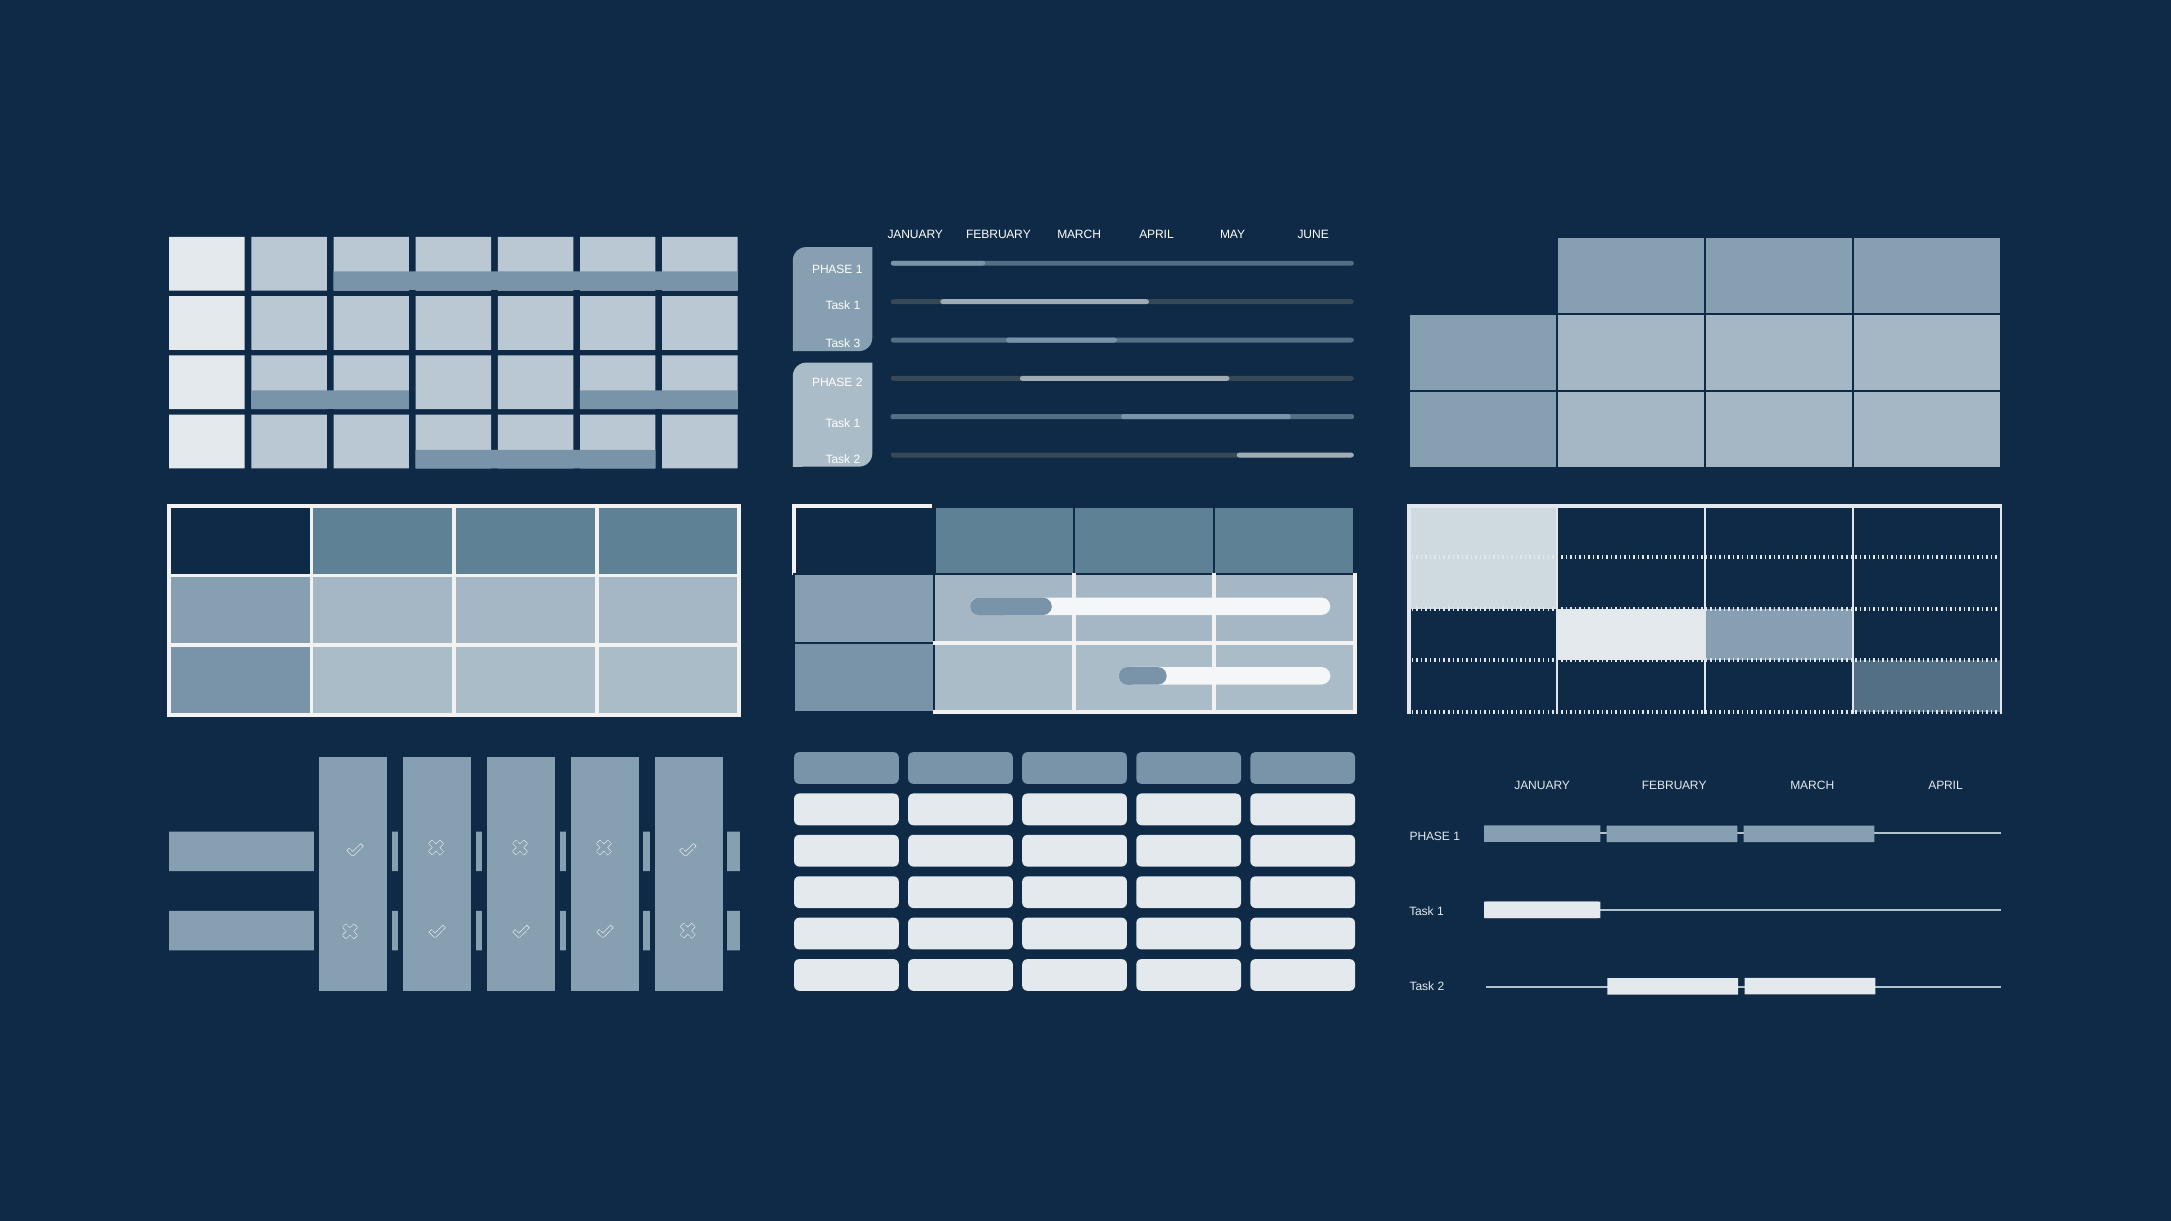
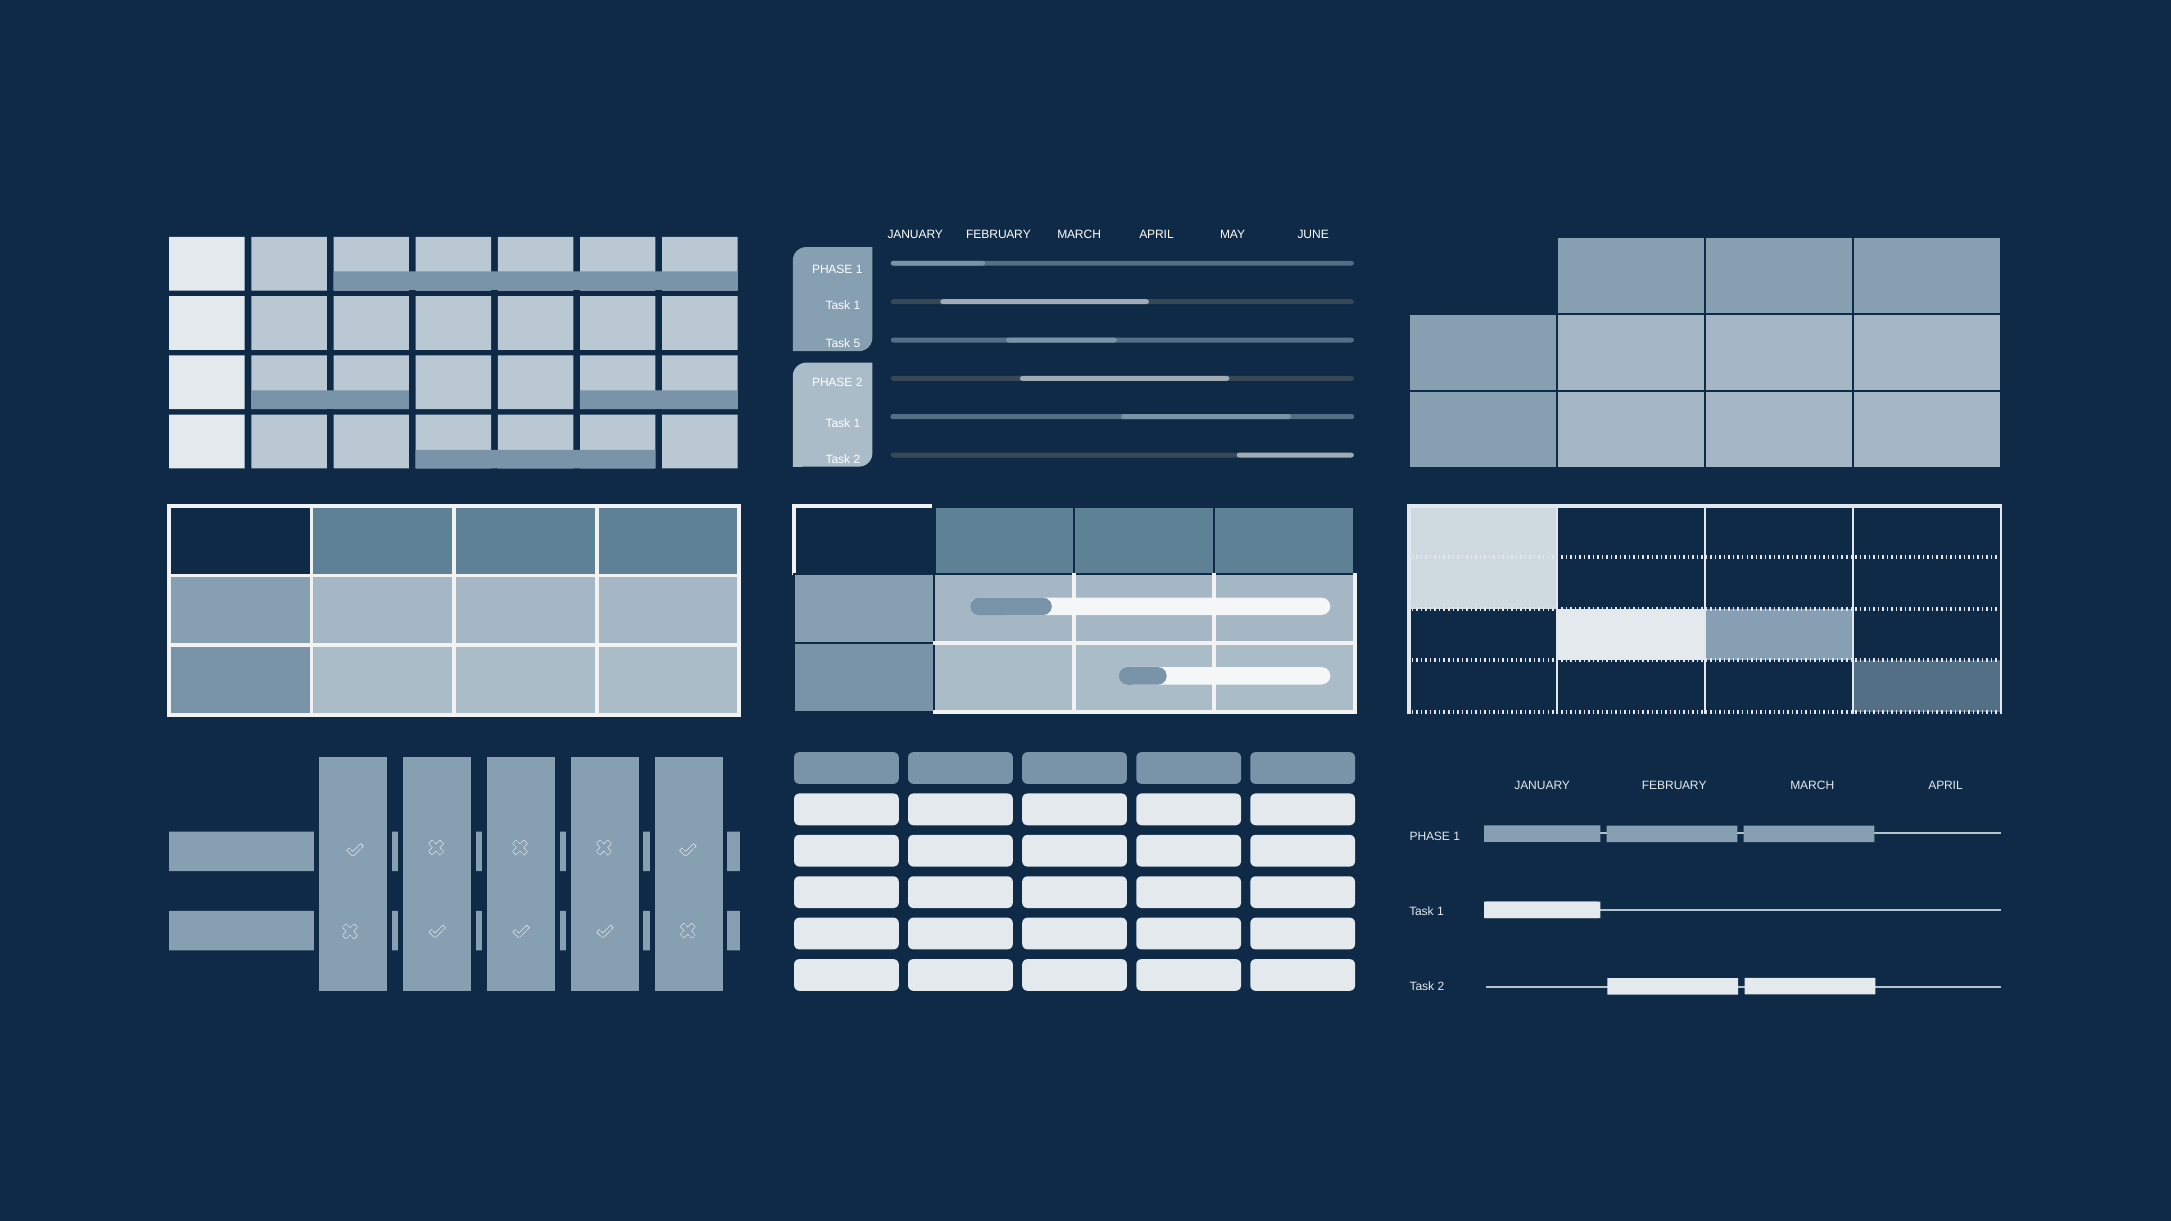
3: 3 -> 5
